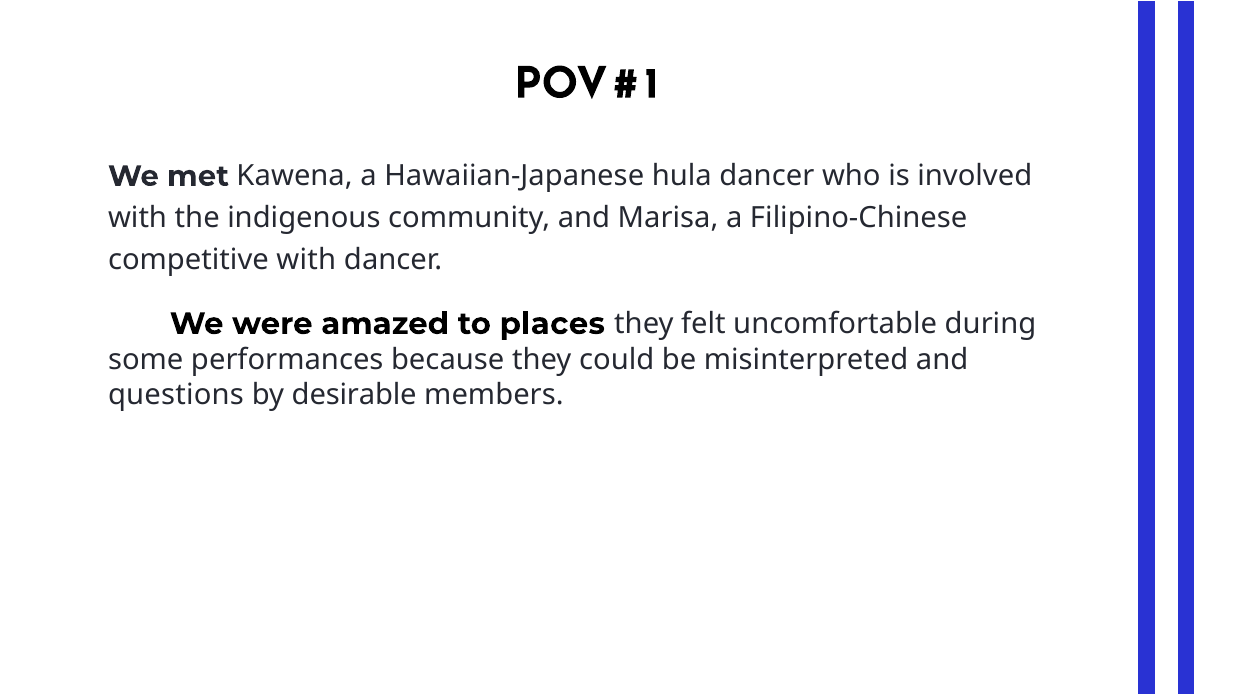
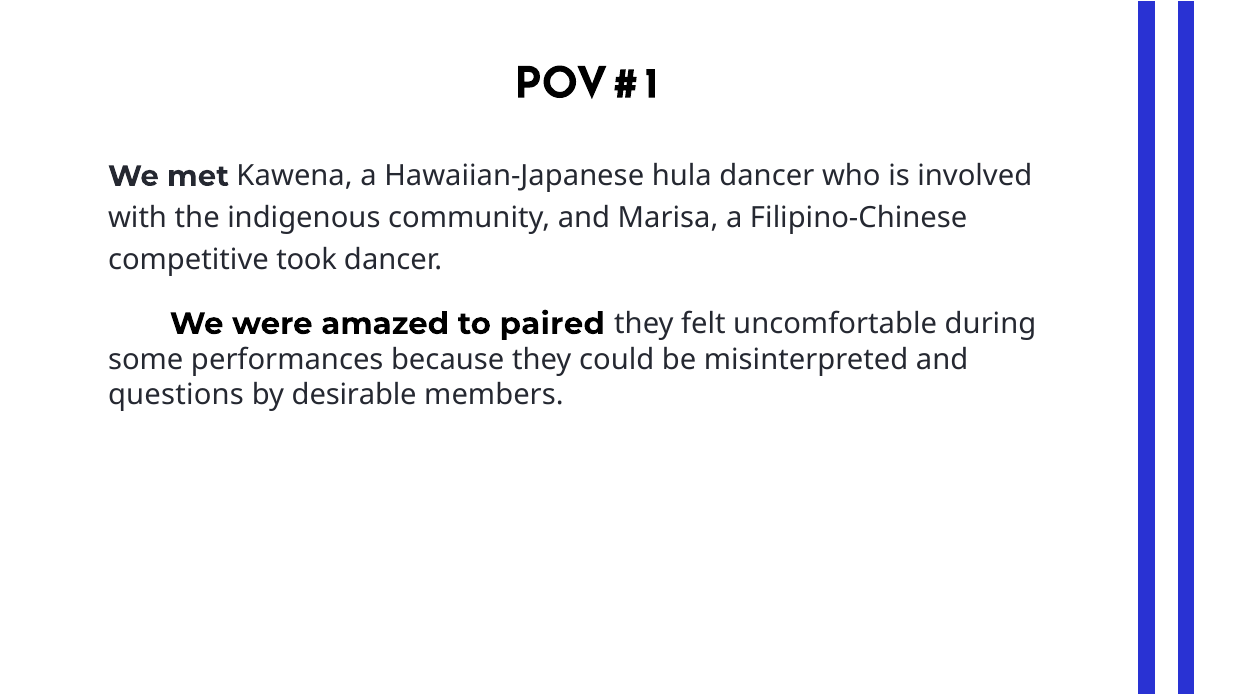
competitive with: with -> took
places: places -> paired
